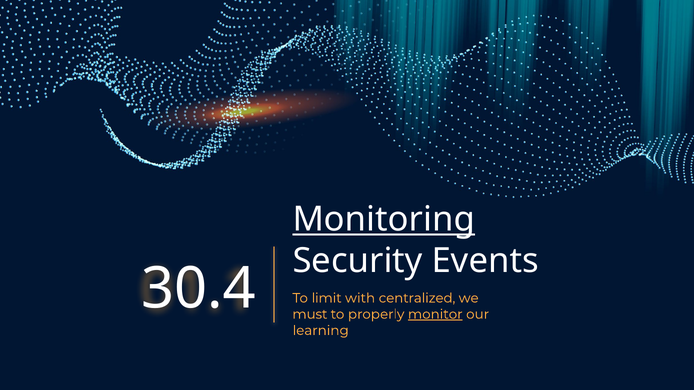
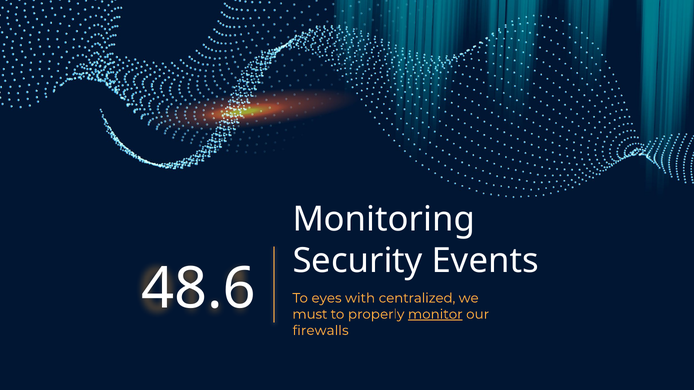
Monitoring underline: present -> none
30.4: 30.4 -> 48.6
limit: limit -> eyes
learning: learning -> firewalls
